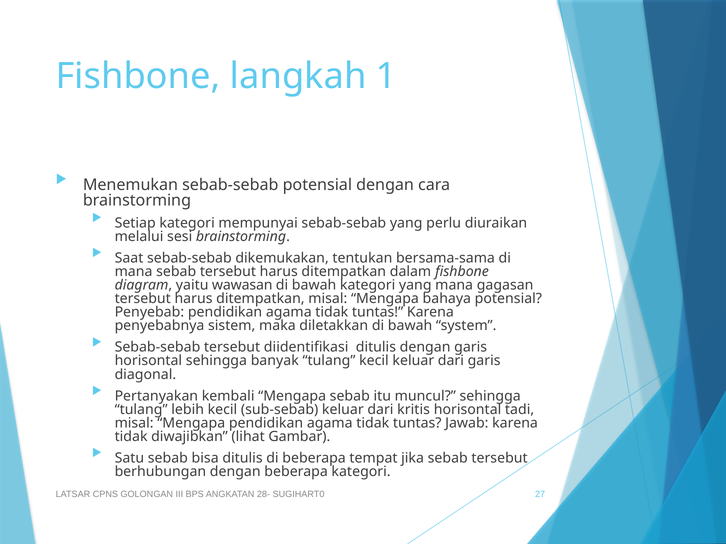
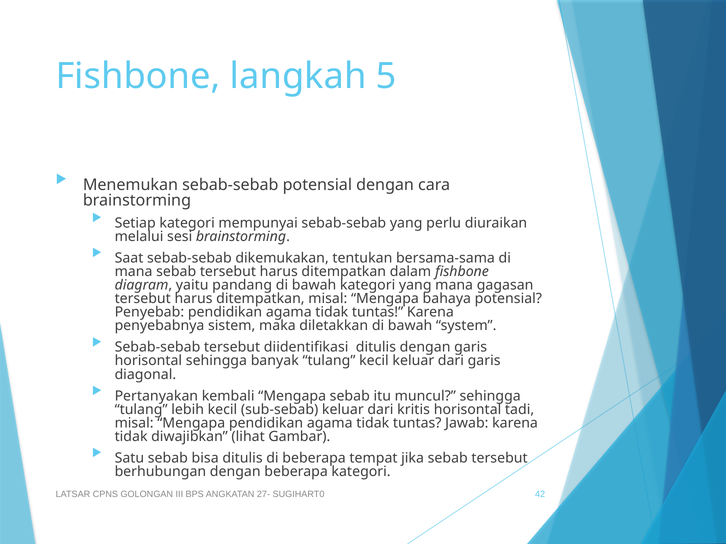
1: 1 -> 5
wawasan: wawasan -> pandang
28-: 28- -> 27-
27: 27 -> 42
